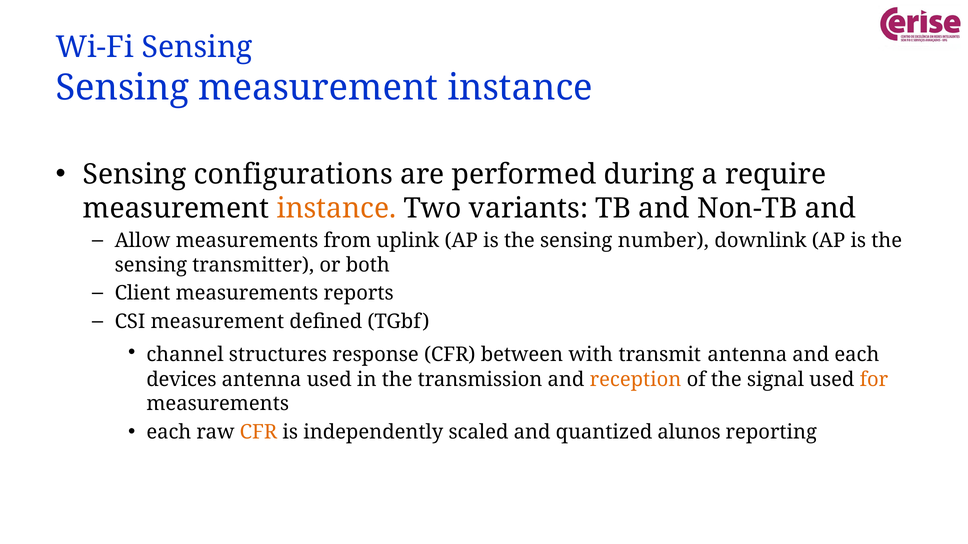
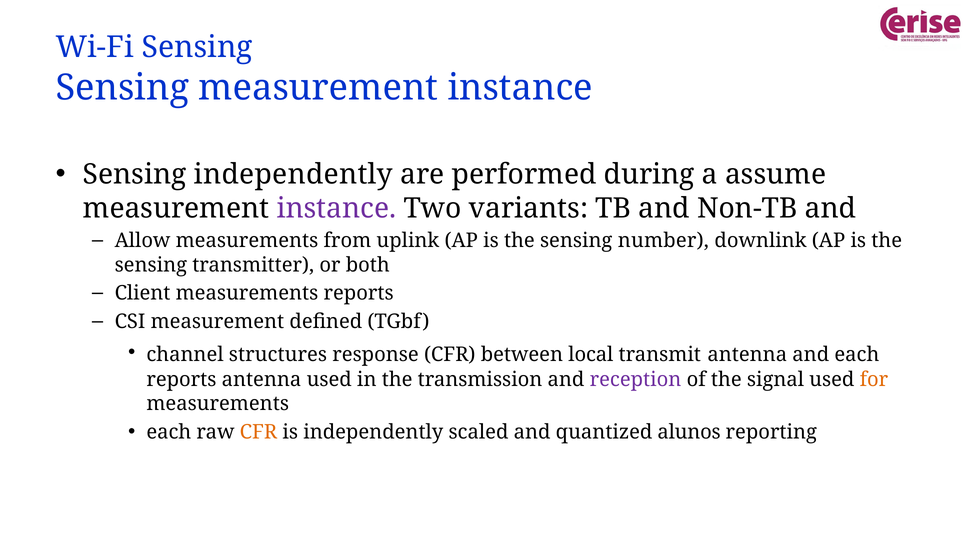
Sensing configurations: configurations -> independently
require: require -> assume
instance at (337, 209) colour: orange -> purple
with: with -> local
devices at (181, 380): devices -> reports
reception colour: orange -> purple
